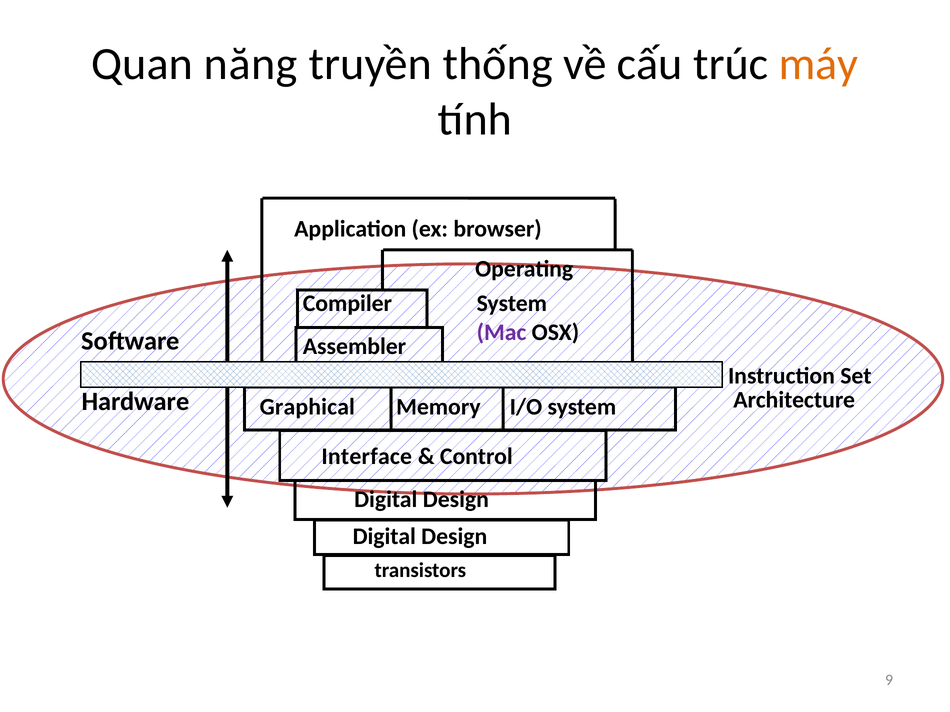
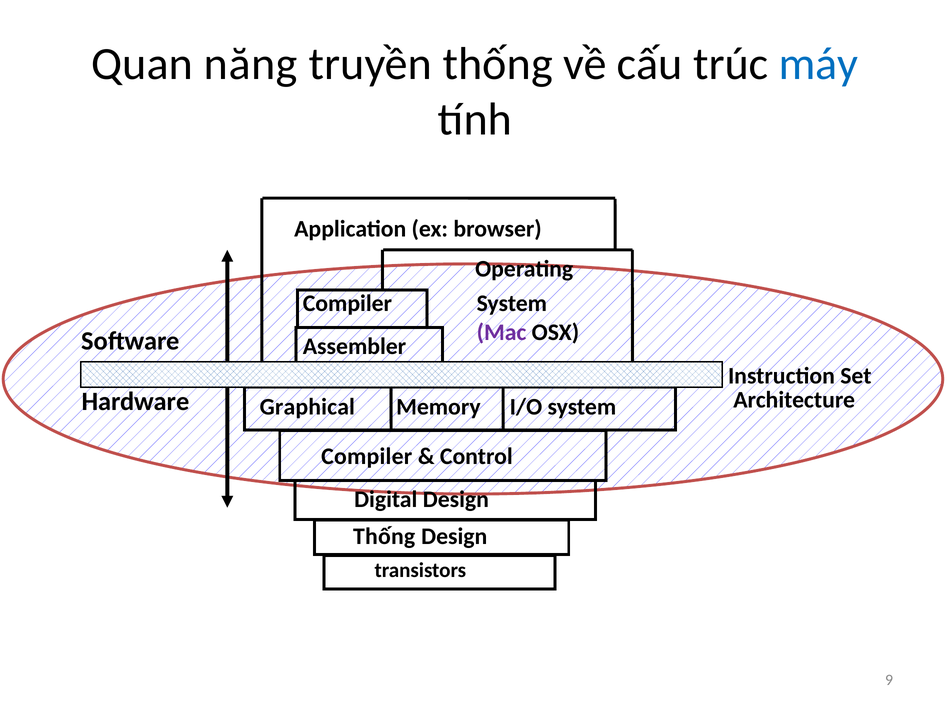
máy colour: orange -> blue
Interface at (367, 457): Interface -> Compiler
Digital at (384, 537): Digital -> Thống
